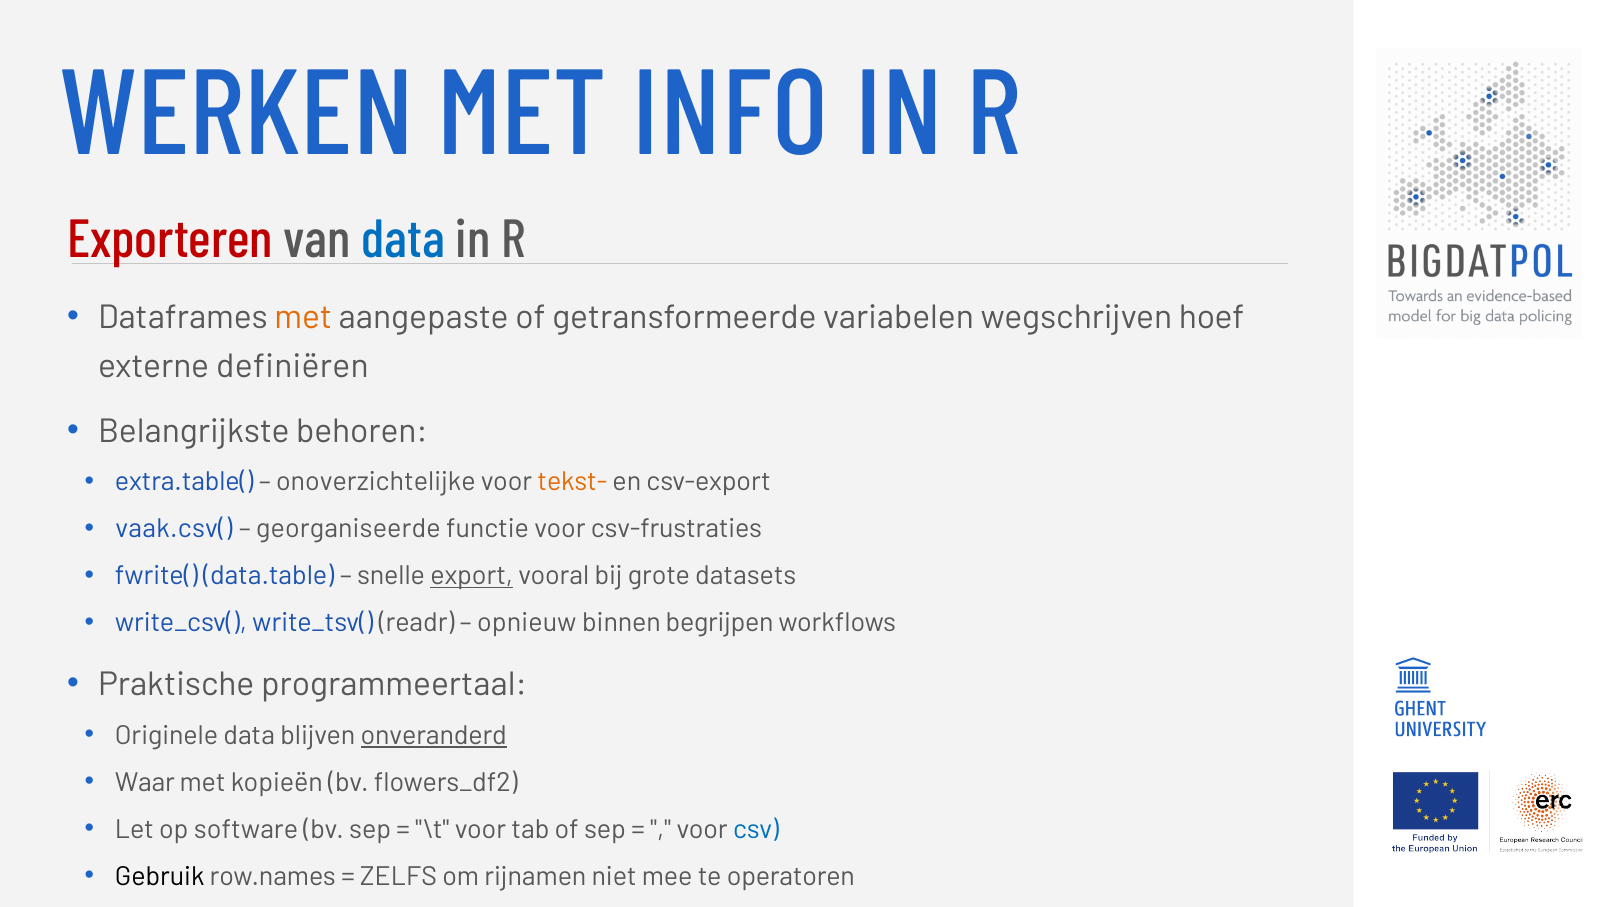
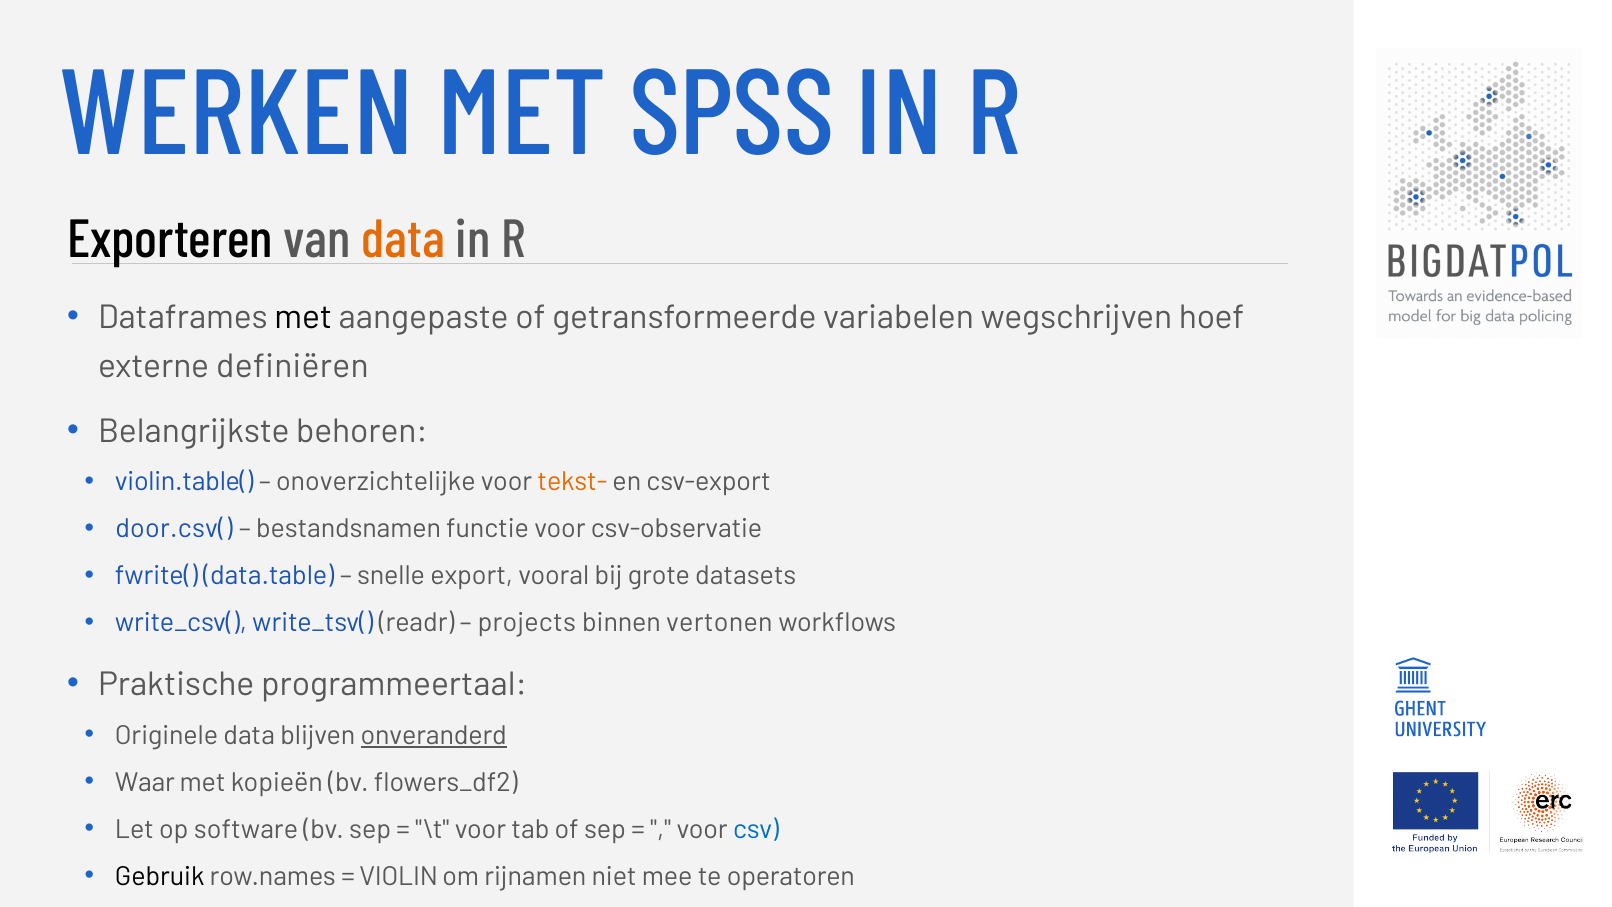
INFO: INFO -> SPSS
Exporteren colour: red -> black
data at (403, 239) colour: blue -> orange
met at (303, 318) colour: orange -> black
extra.table(: extra.table( -> violin.table(
vaak.csv(: vaak.csv( -> door.csv(
georganiseerde: georganiseerde -> bestandsnamen
csv-frustraties: csv-frustraties -> csv-observatie
export underline: present -> none
opnieuw: opnieuw -> projects
begrijpen: begrijpen -> vertonen
ZELFS: ZELFS -> VIOLIN
